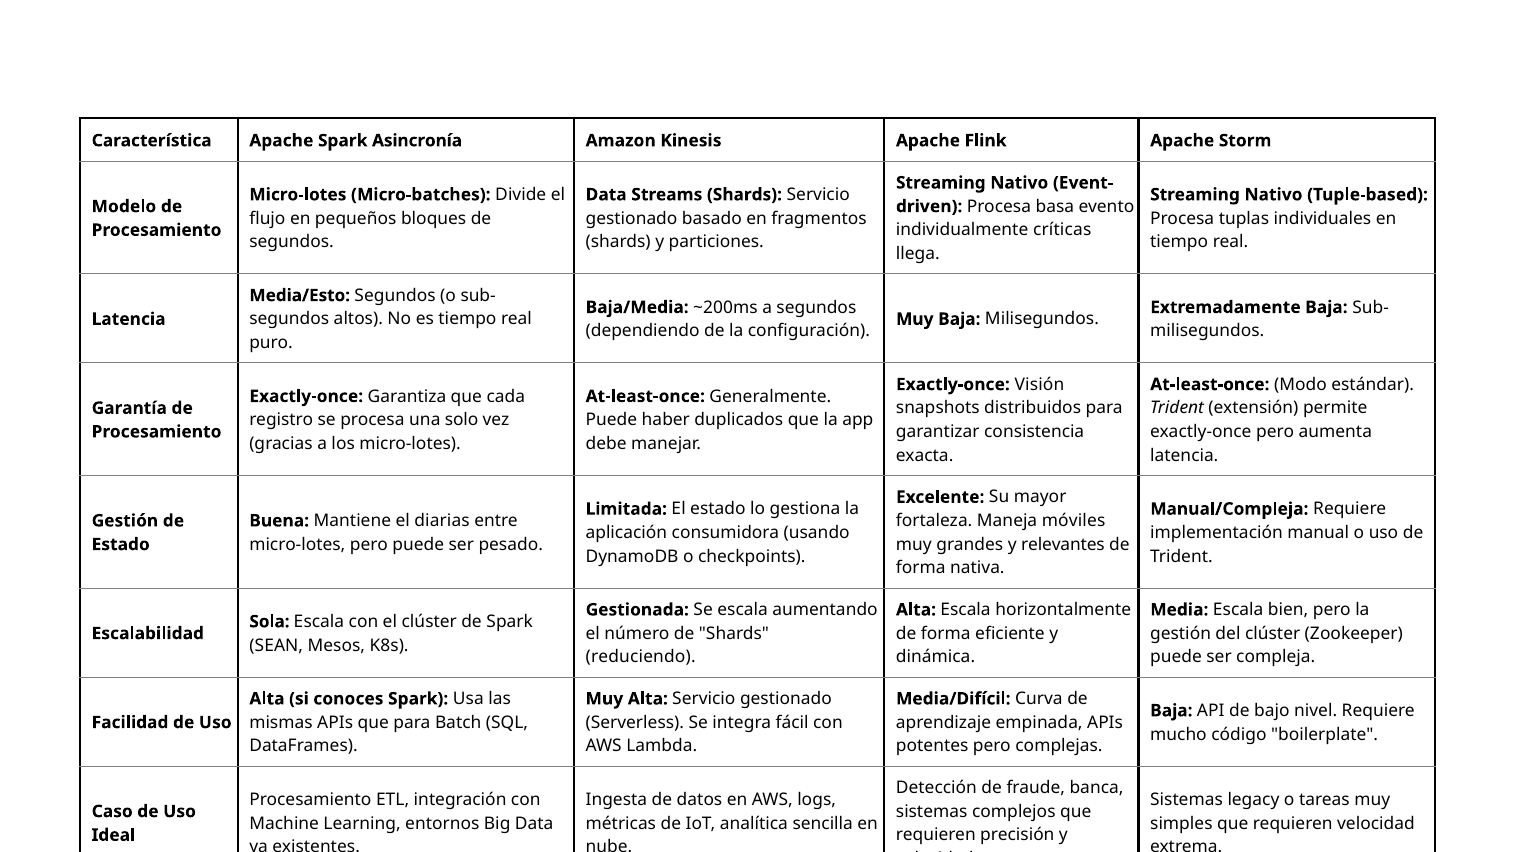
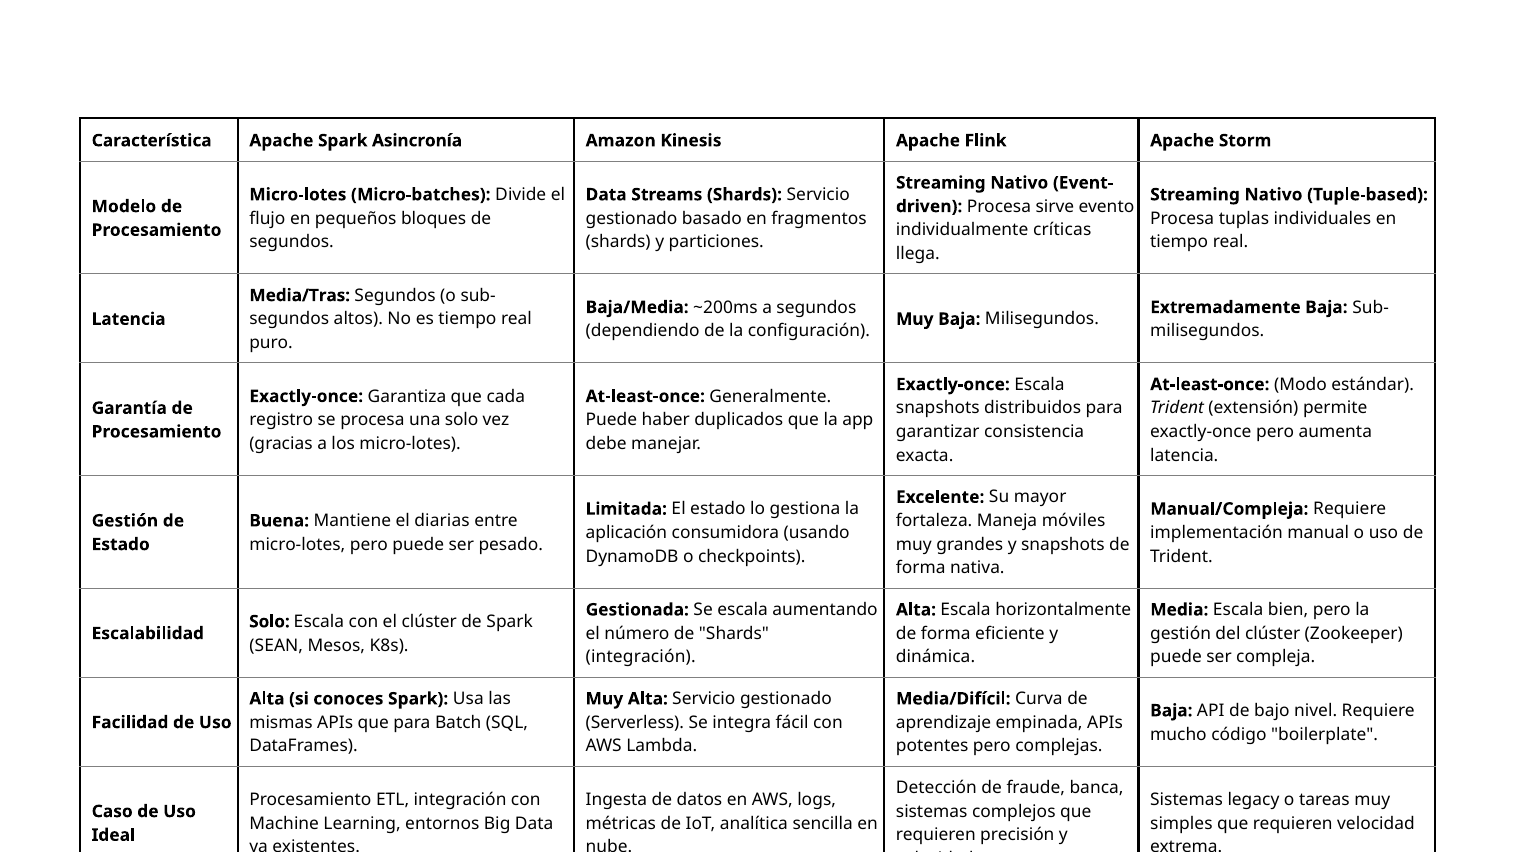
basa: basa -> sirve
Media/Esto: Media/Esto -> Media/Tras
Exactly-once Visión: Visión -> Escala
y relevantes: relevantes -> snapshots
Sola at (269, 622): Sola -> Solo
reduciendo at (641, 657): reduciendo -> integración
